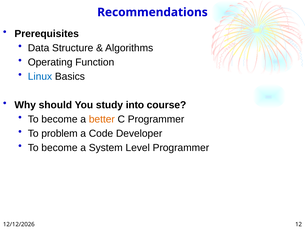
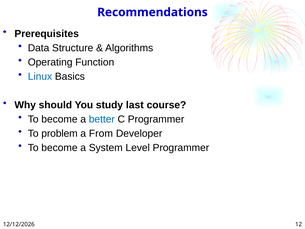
into: into -> last
better colour: orange -> blue
Code: Code -> From
